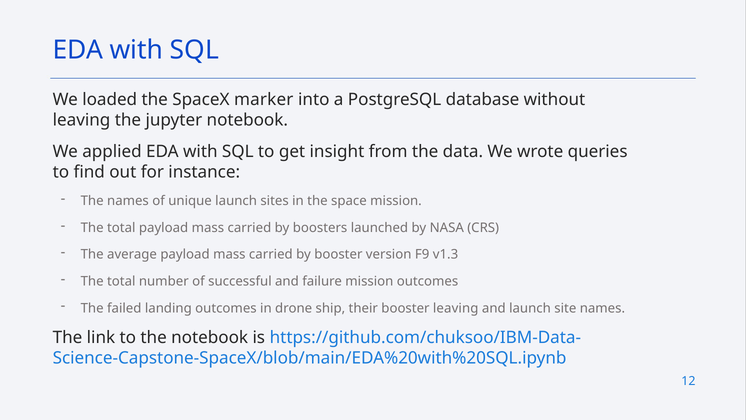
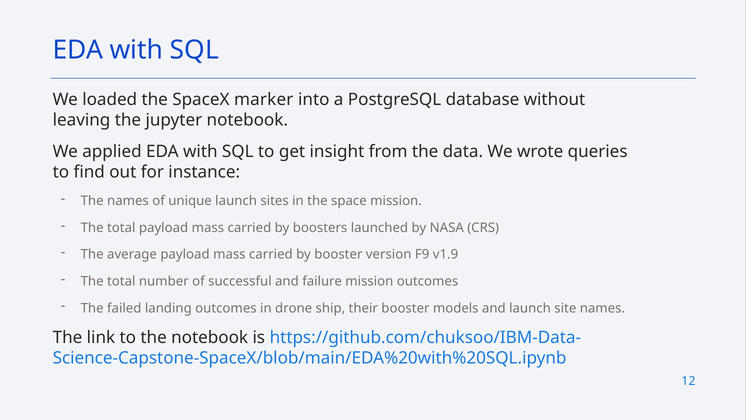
v1.3: v1.3 -> v1.9
booster leaving: leaving -> models
